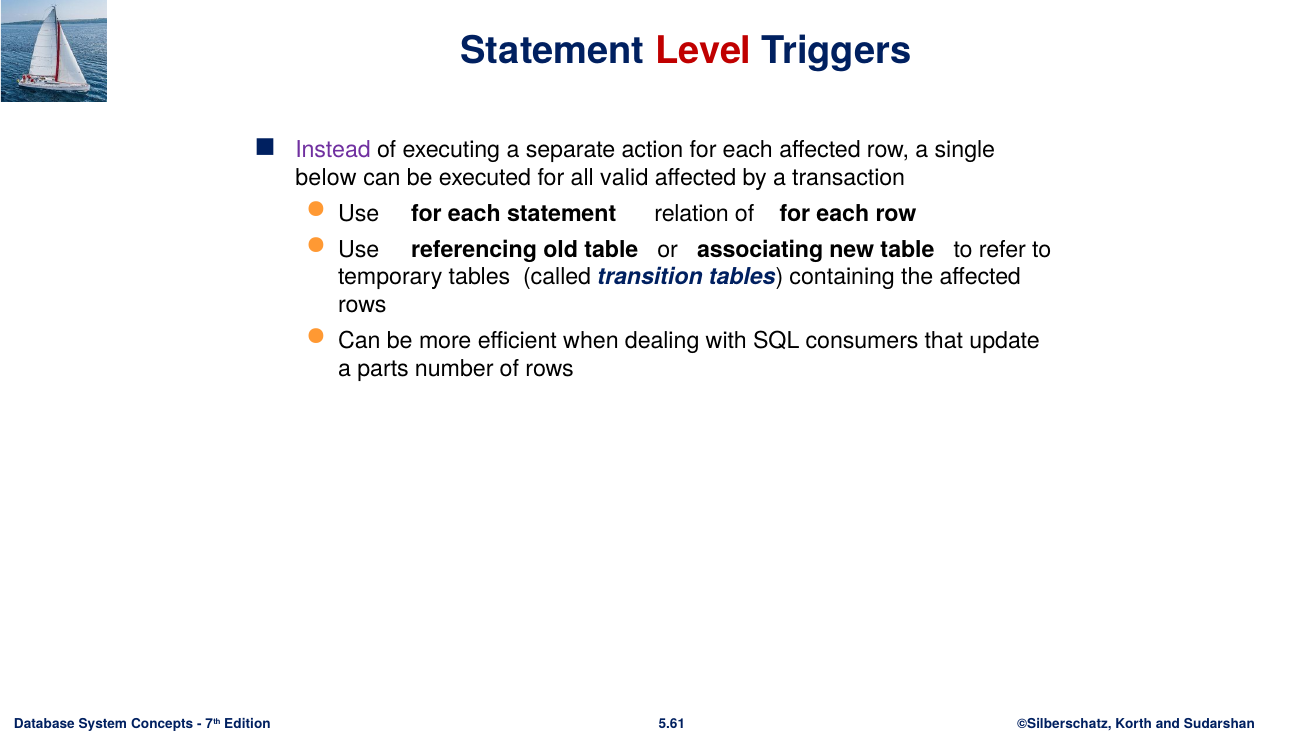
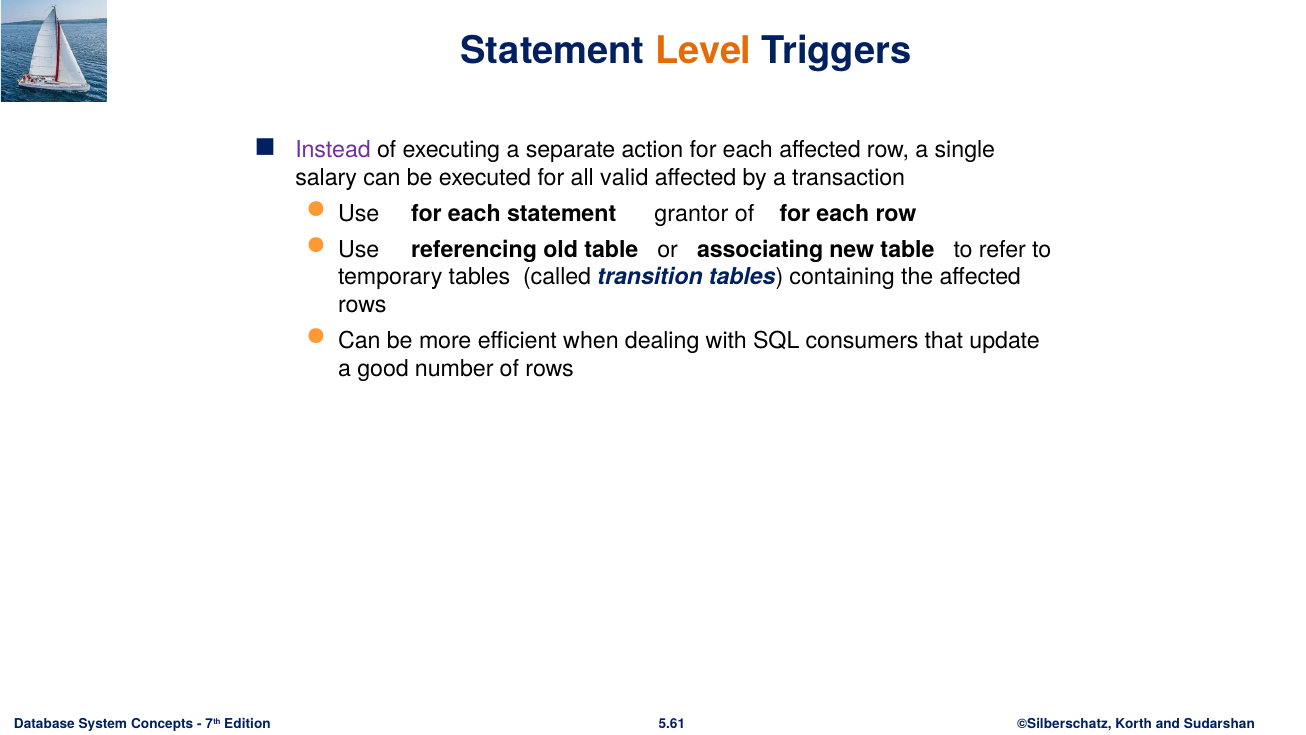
Level colour: red -> orange
below: below -> salary
relation: relation -> grantor
parts: parts -> good
